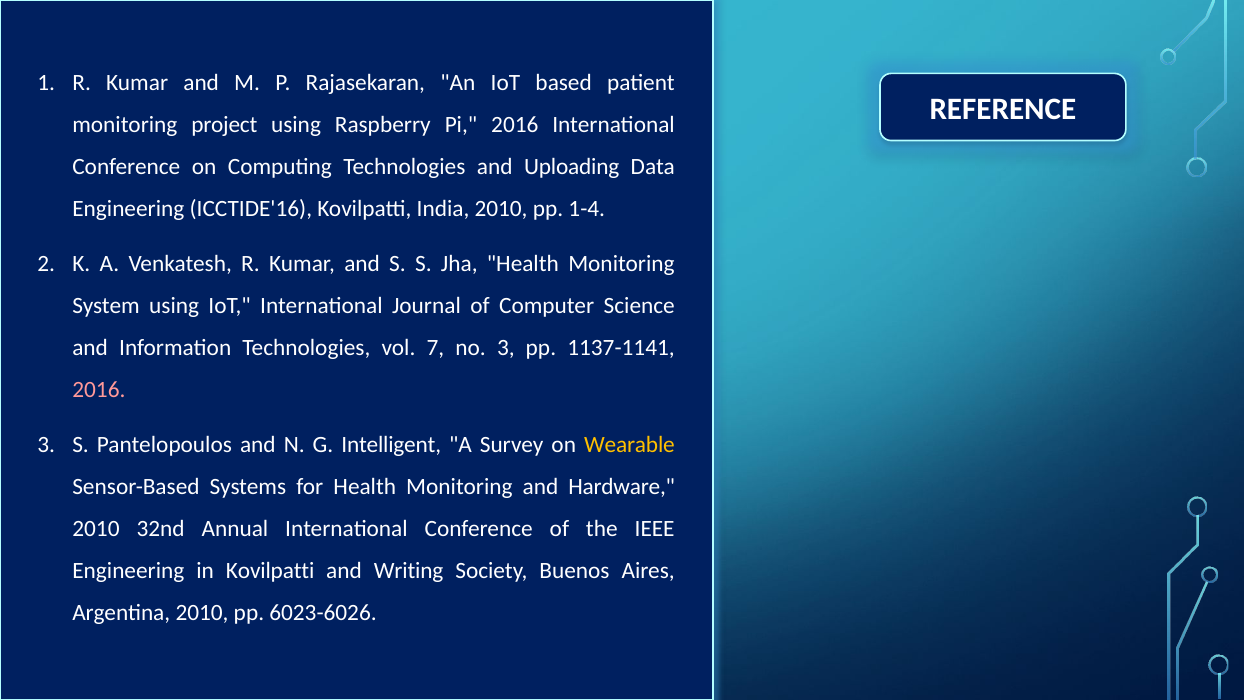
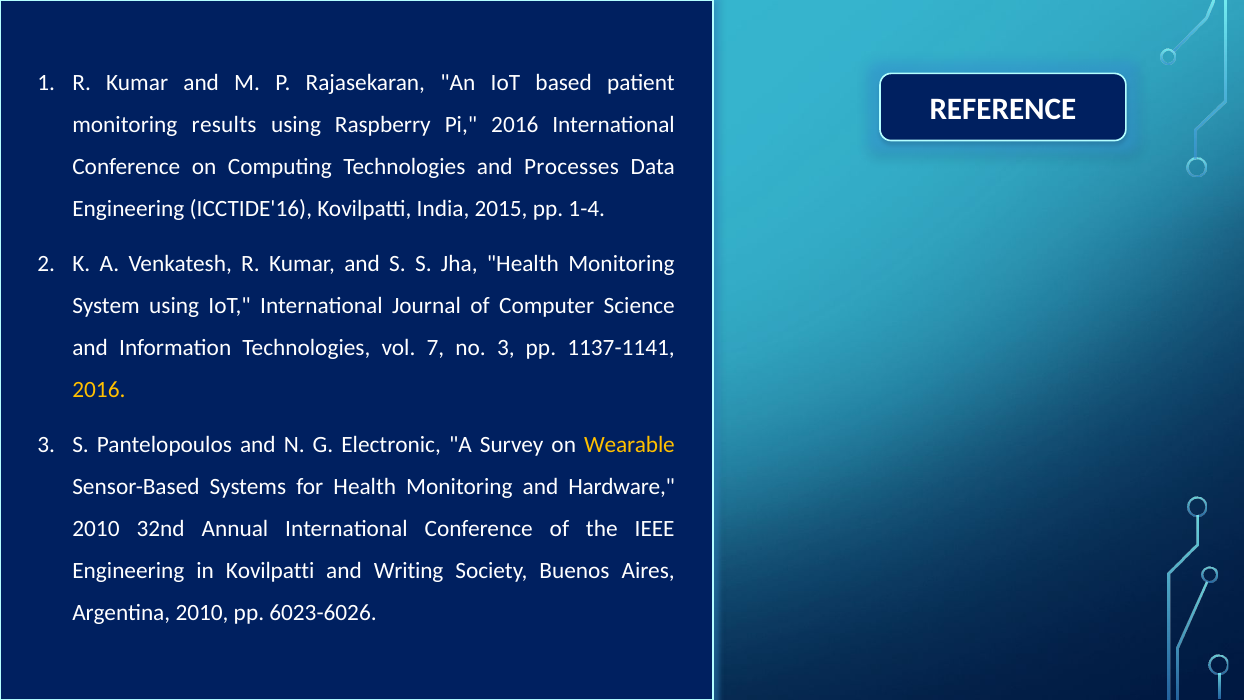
project: project -> results
Uploading: Uploading -> Processes
India 2010: 2010 -> 2015
2016 at (99, 389) colour: pink -> yellow
Intelligent: Intelligent -> Electronic
